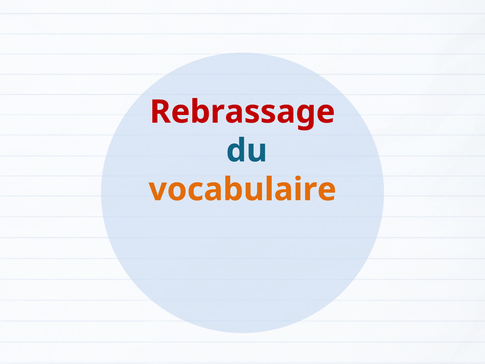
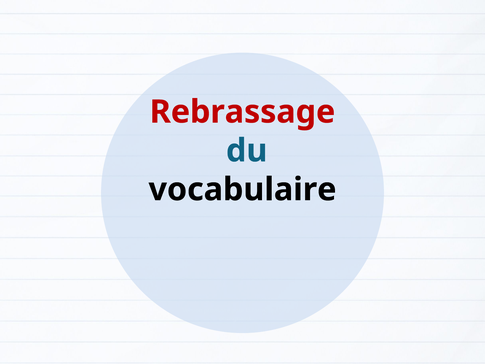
vocabulaire colour: orange -> black
